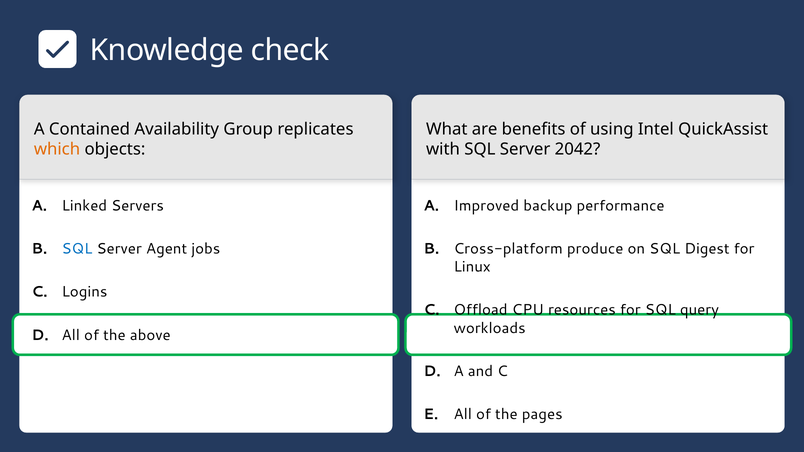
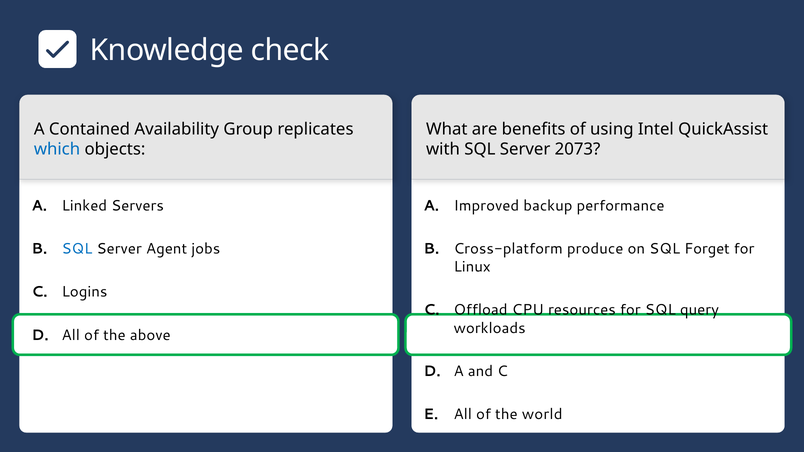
which colour: orange -> blue
2042: 2042 -> 2073
Digest: Digest -> Forget
pages: pages -> world
